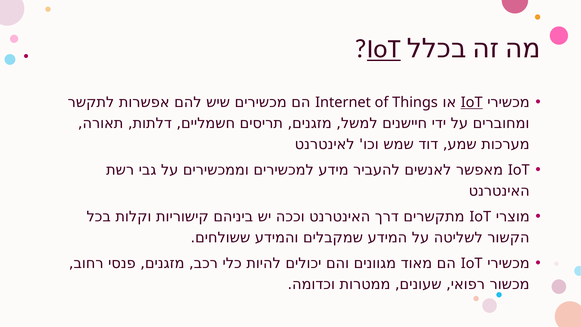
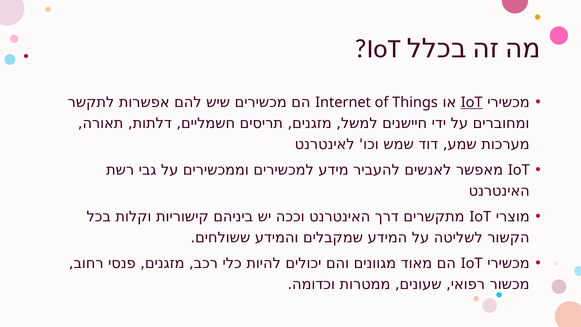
IoT at (384, 49) underline: present -> none
